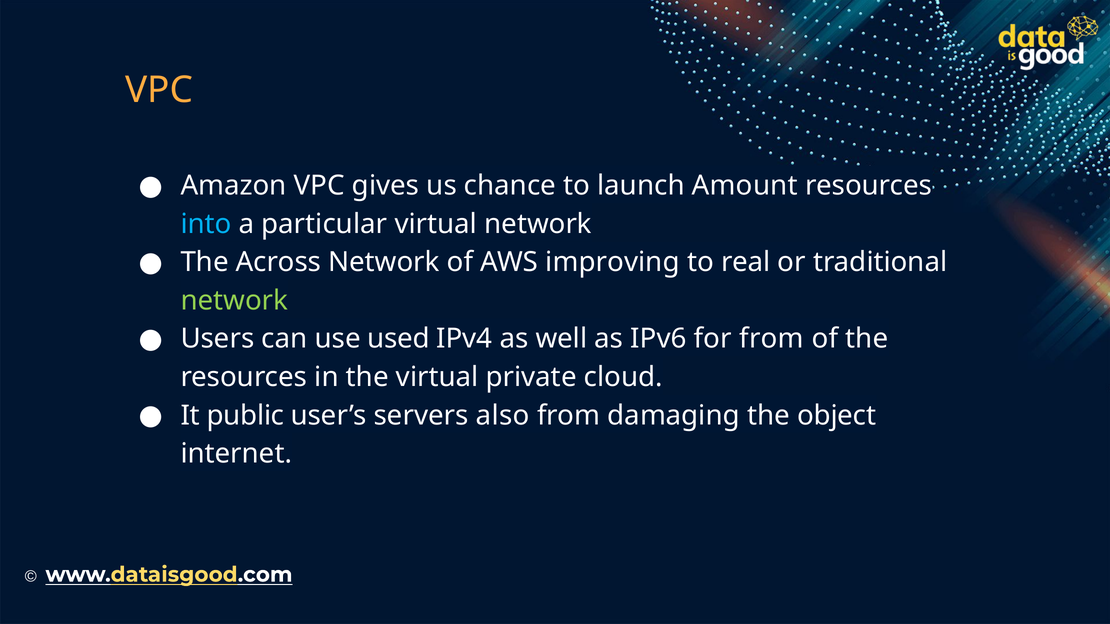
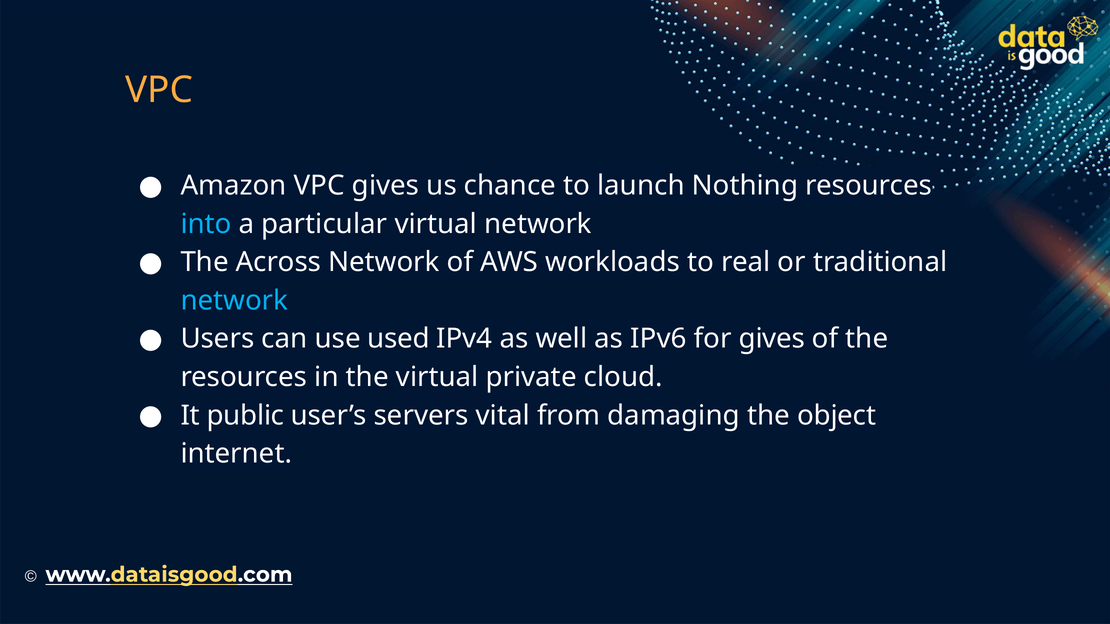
Amount: Amount -> Nothing
improving: improving -> workloads
network at (234, 301) colour: light green -> light blue
for from: from -> gives
also: also -> vital
